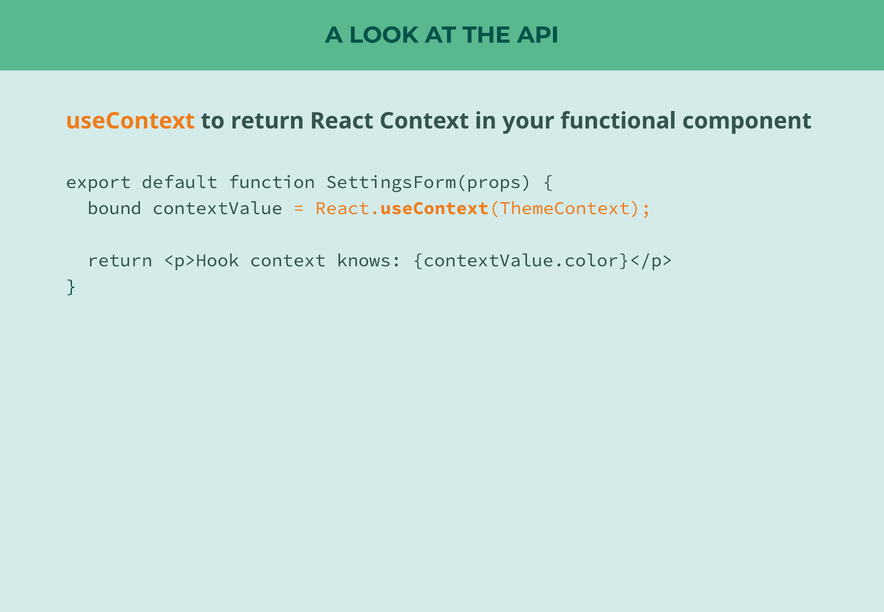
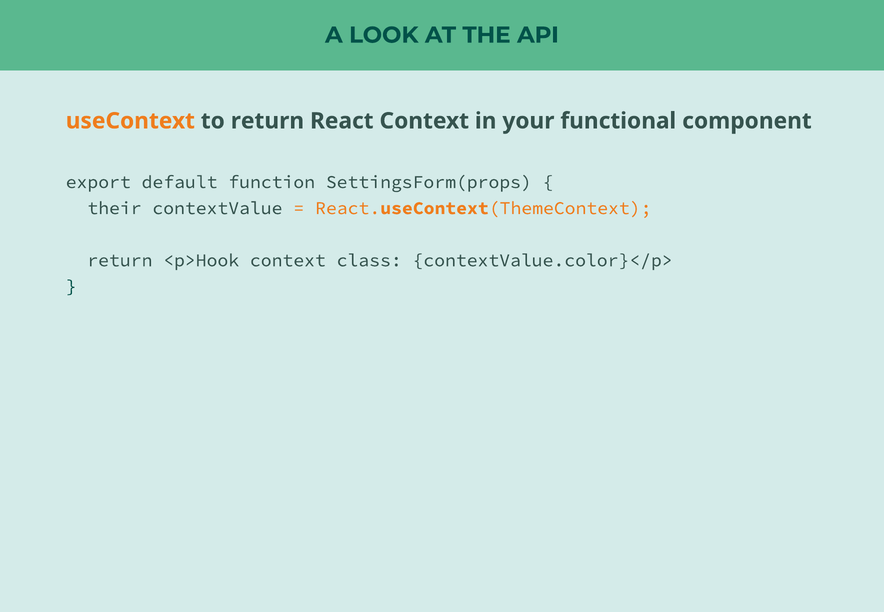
bound: bound -> their
knows: knows -> class
